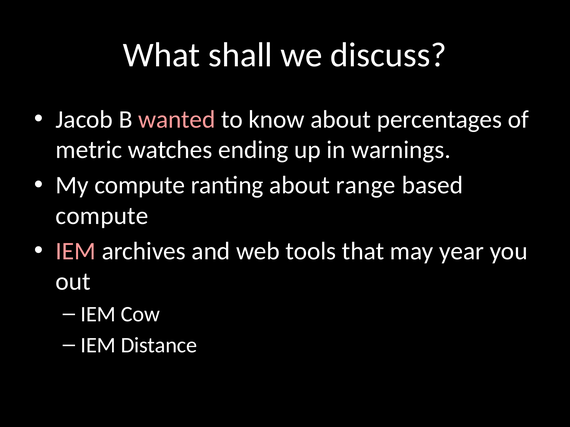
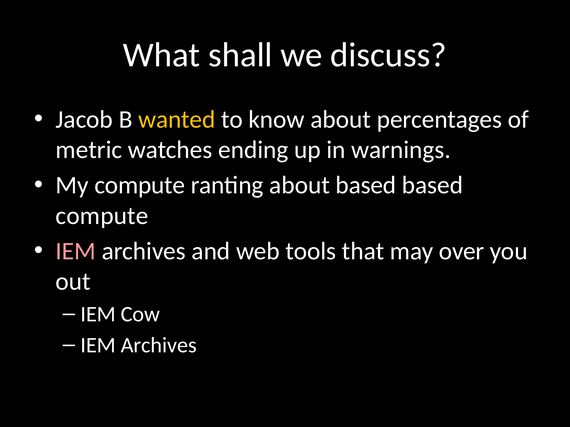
wanted colour: pink -> yellow
about range: range -> based
year: year -> over
Distance at (159, 346): Distance -> Archives
